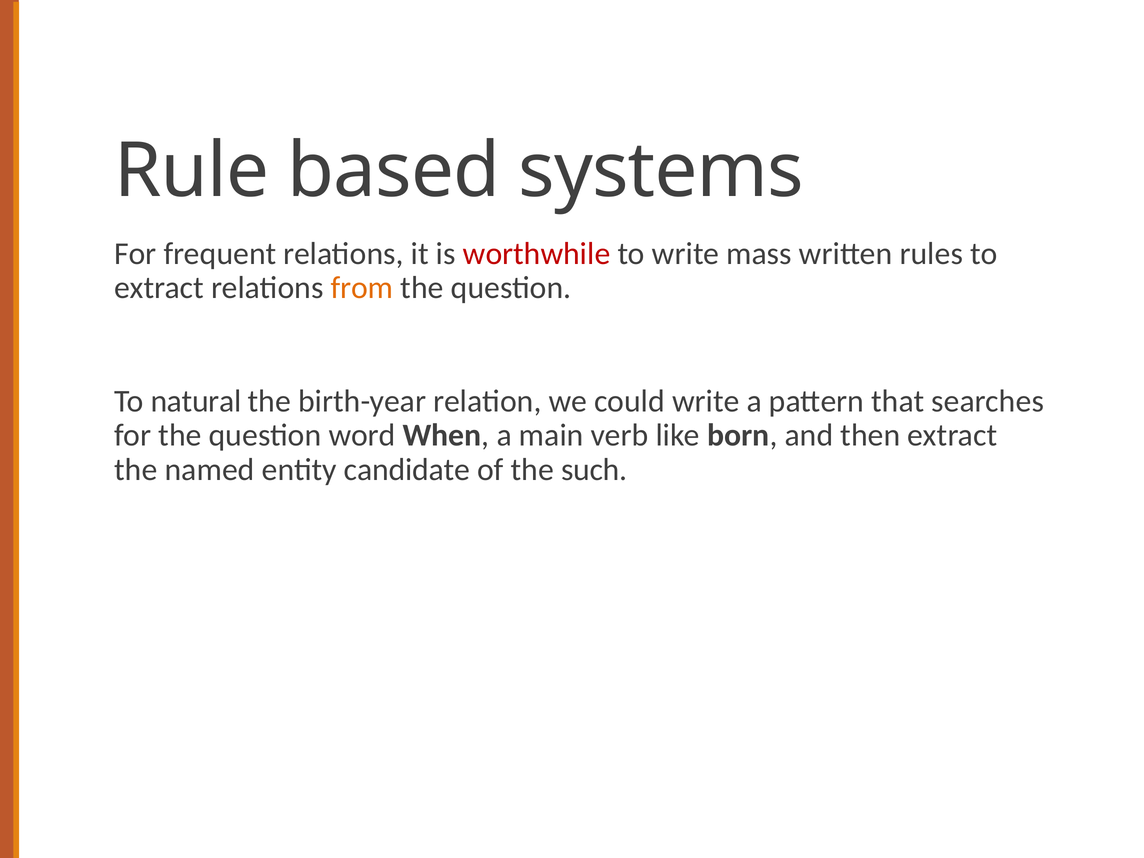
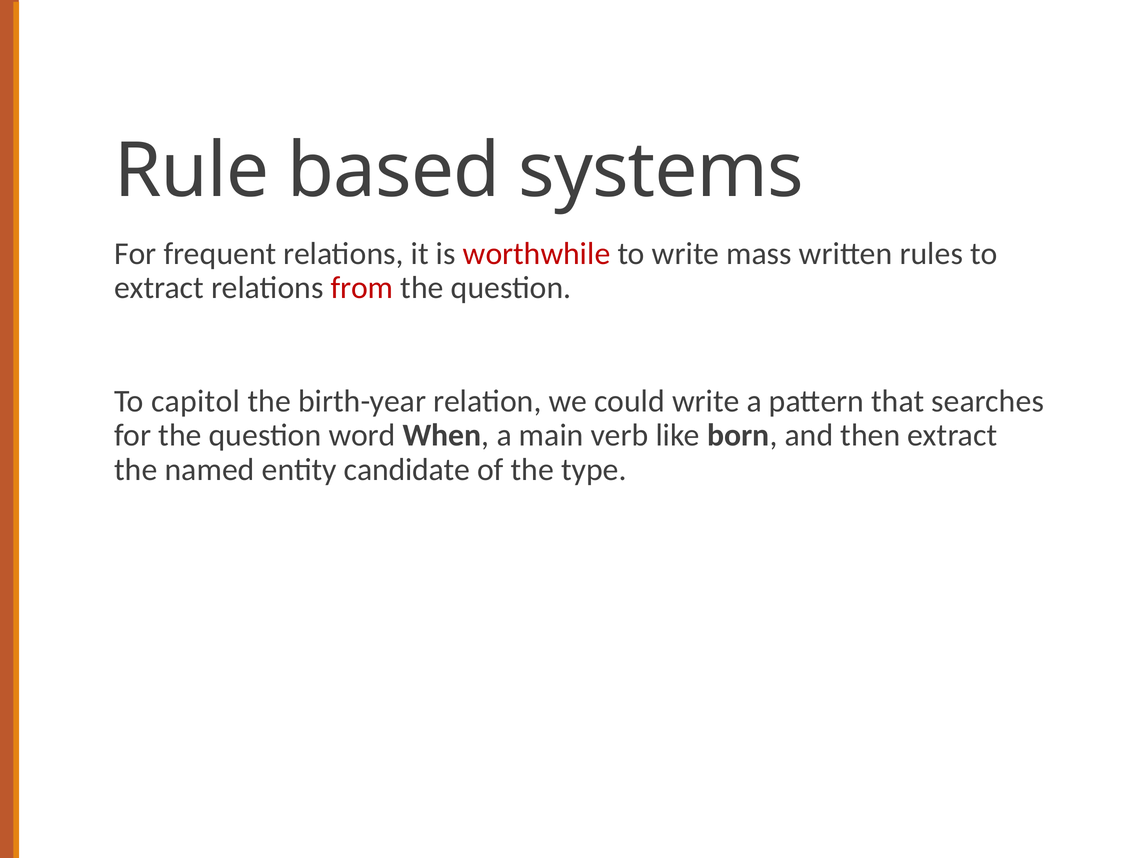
from colour: orange -> red
natural: natural -> capitol
such: such -> type
